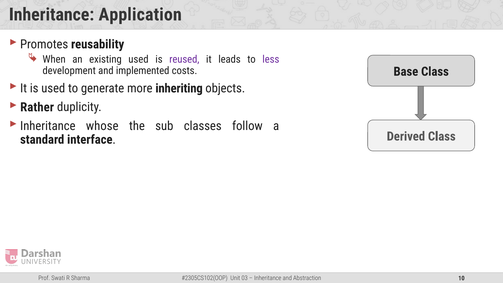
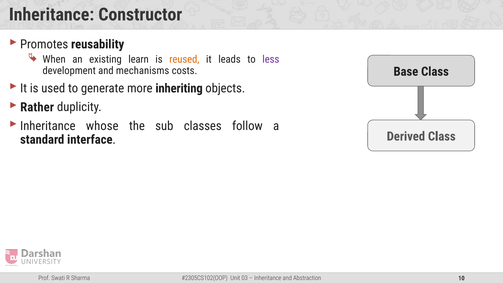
Application: Application -> Constructor
existing used: used -> learn
reused colour: purple -> orange
implemented: implemented -> mechanisms
